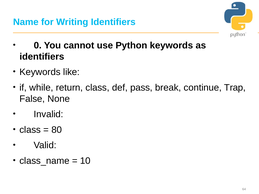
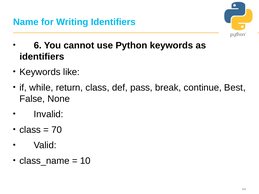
0: 0 -> 6
Trap: Trap -> Best
80: 80 -> 70
